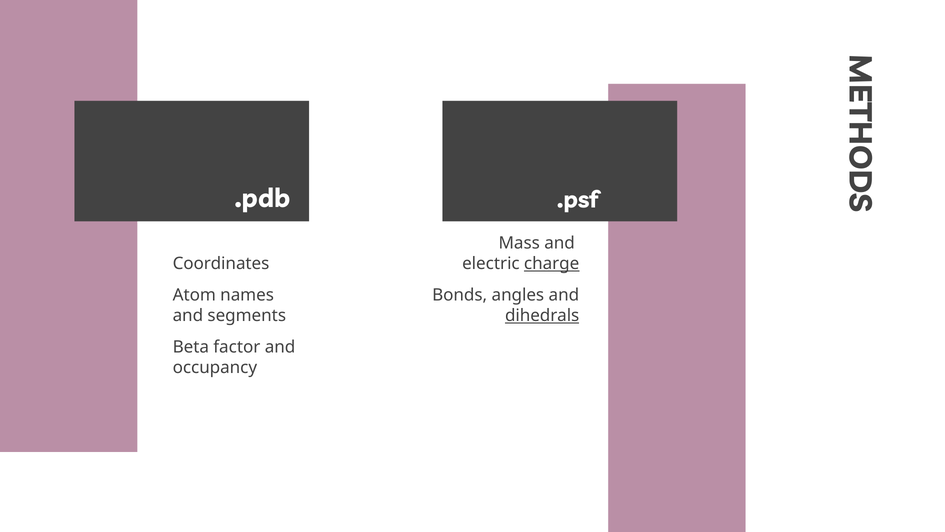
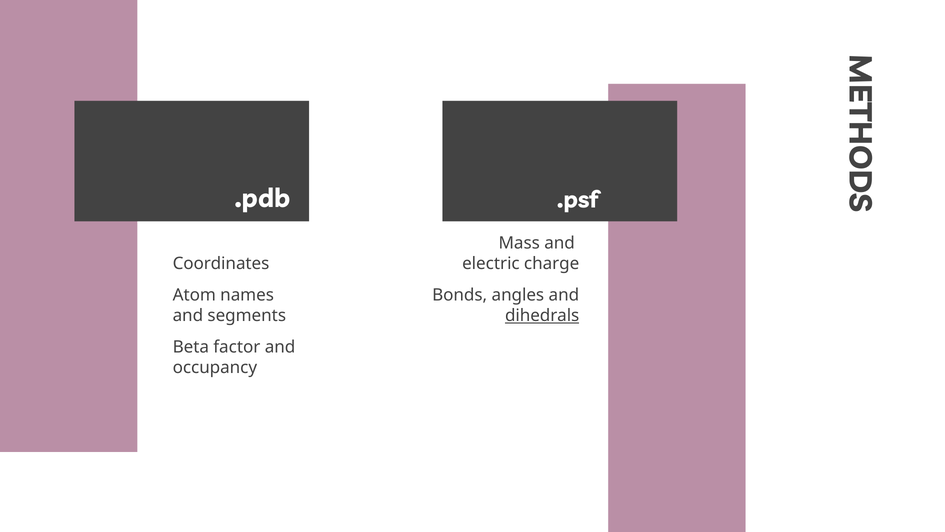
charge underline: present -> none
